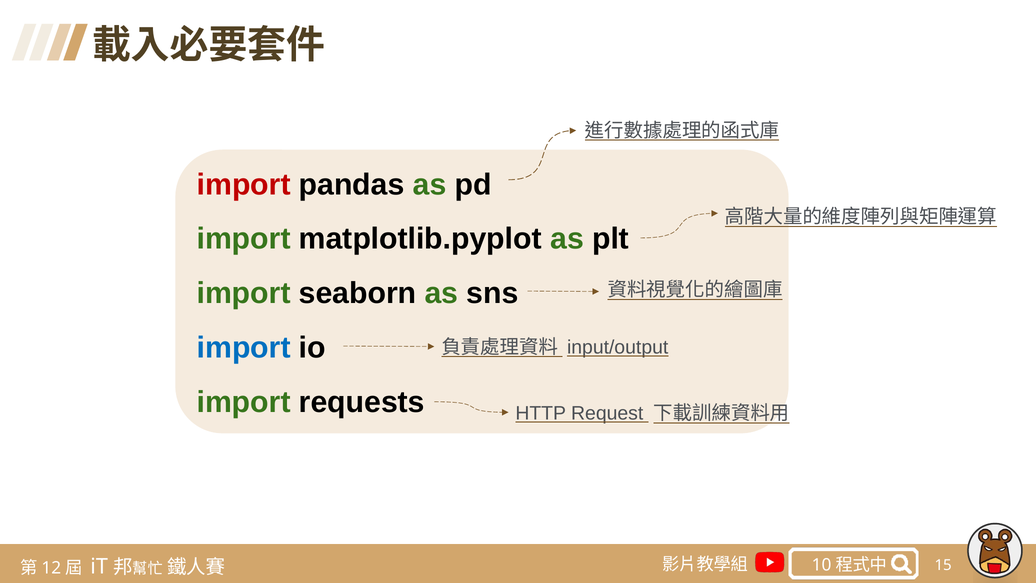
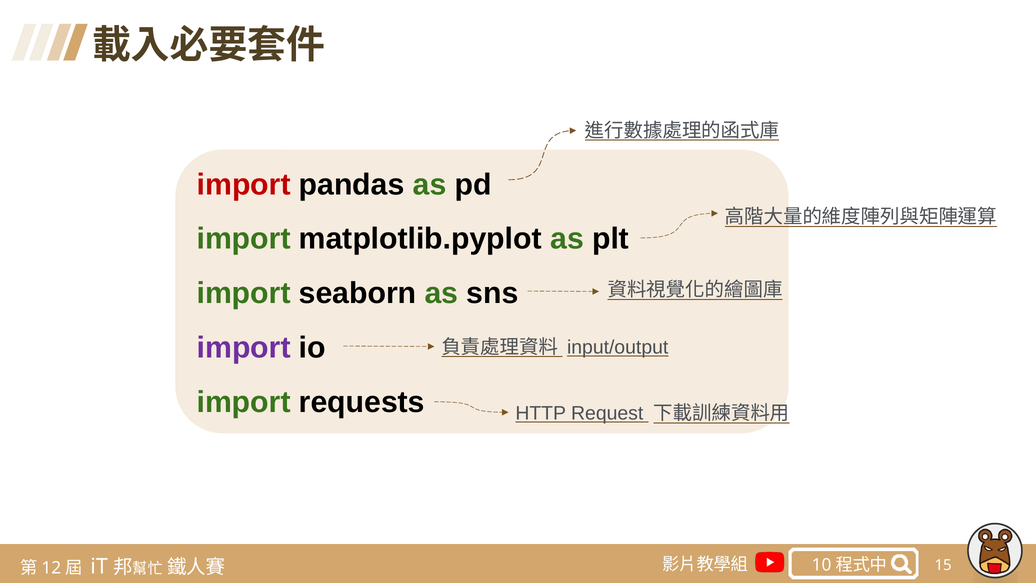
import at (244, 348) colour: blue -> purple
